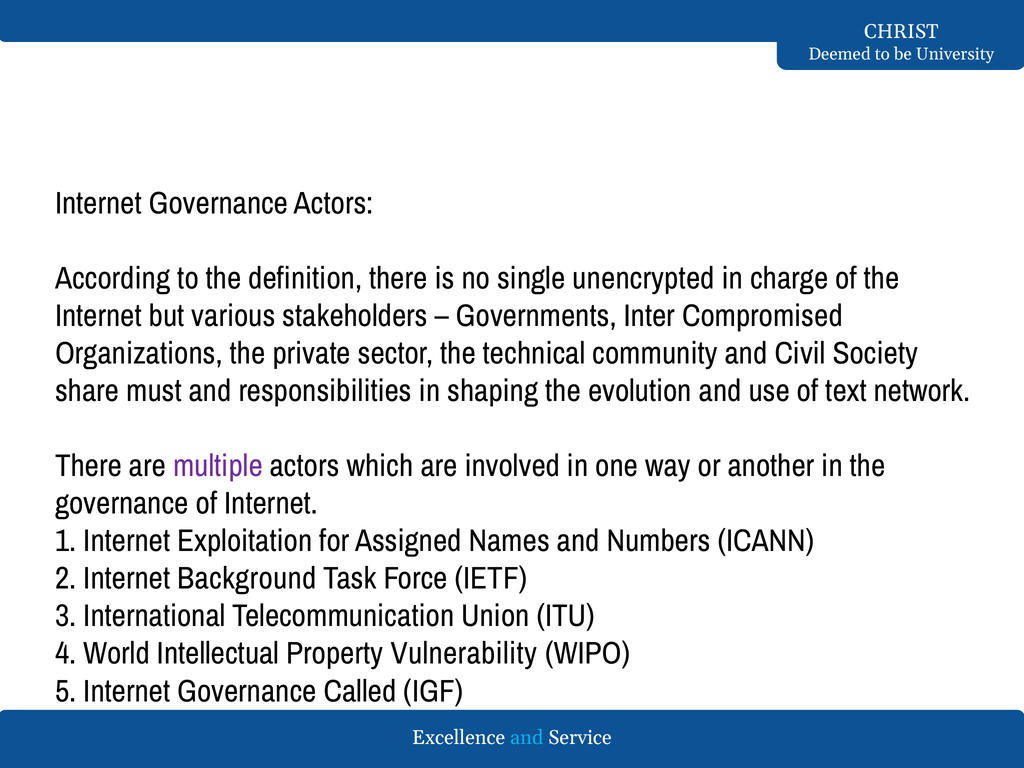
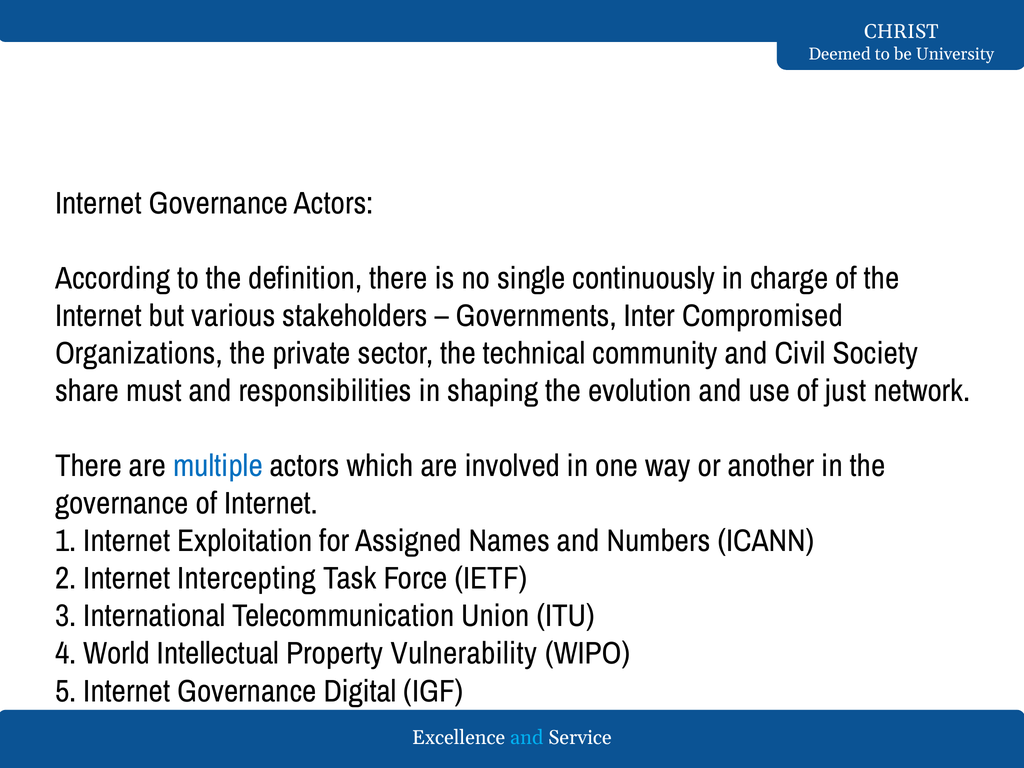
unencrypted: unencrypted -> continuously
text: text -> just
multiple colour: purple -> blue
Background: Background -> Intercepting
Called: Called -> Digital
